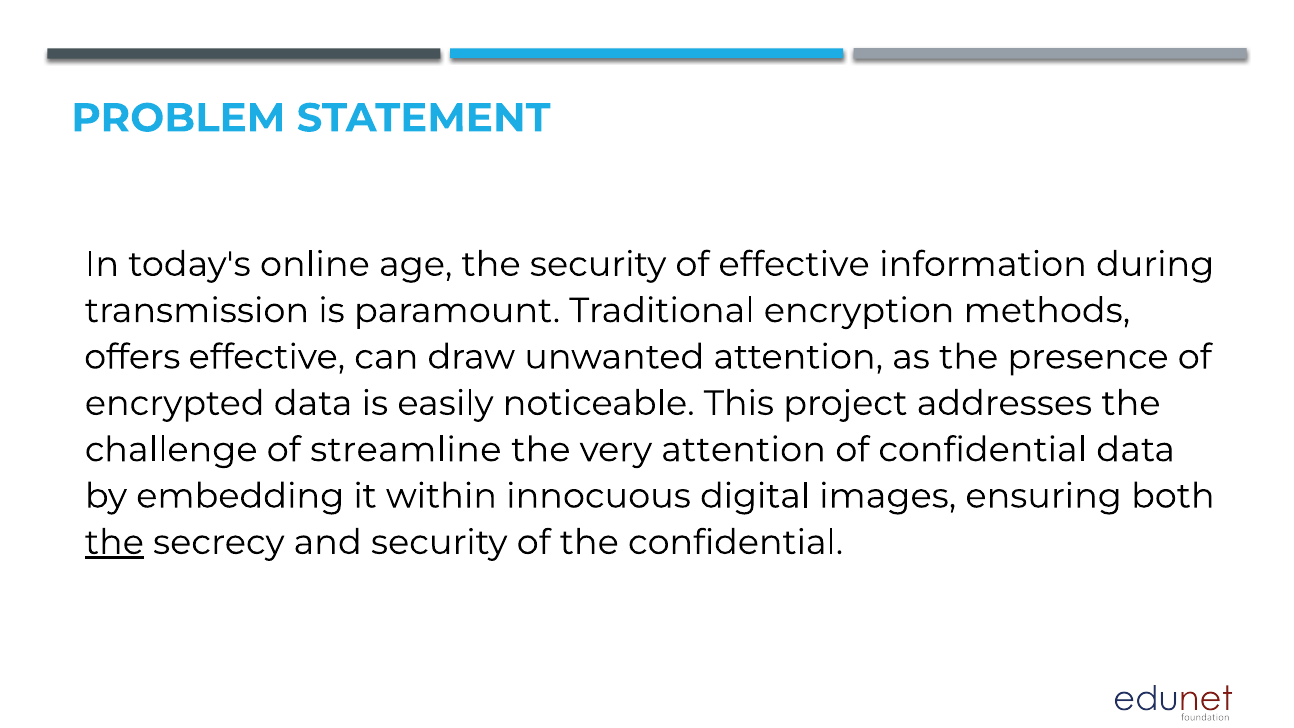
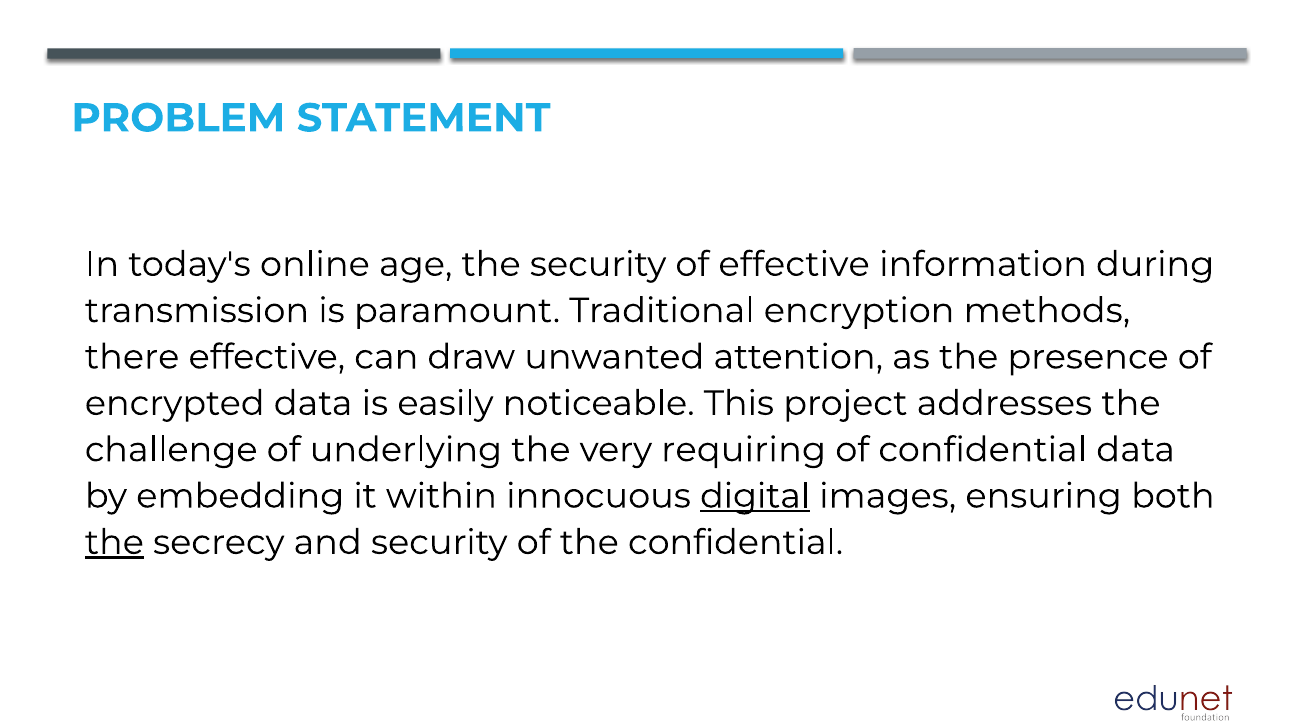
offers: offers -> there
streamline: streamline -> underlying
very attention: attention -> requiring
digital underline: none -> present
